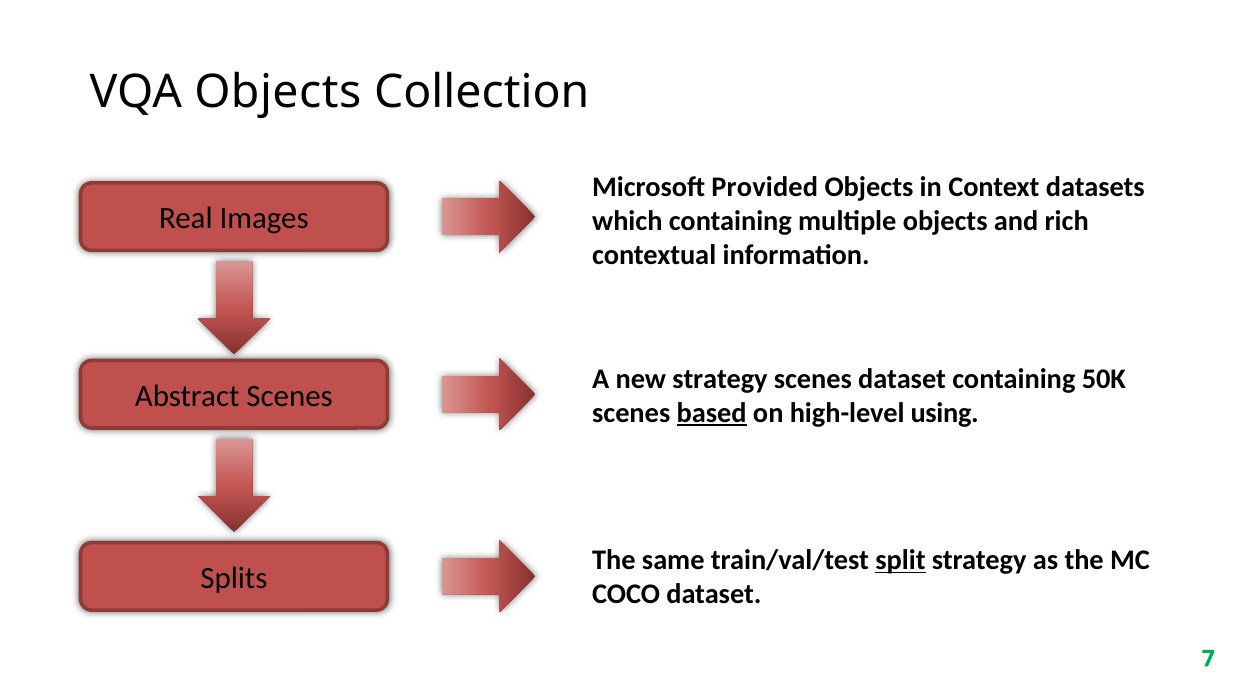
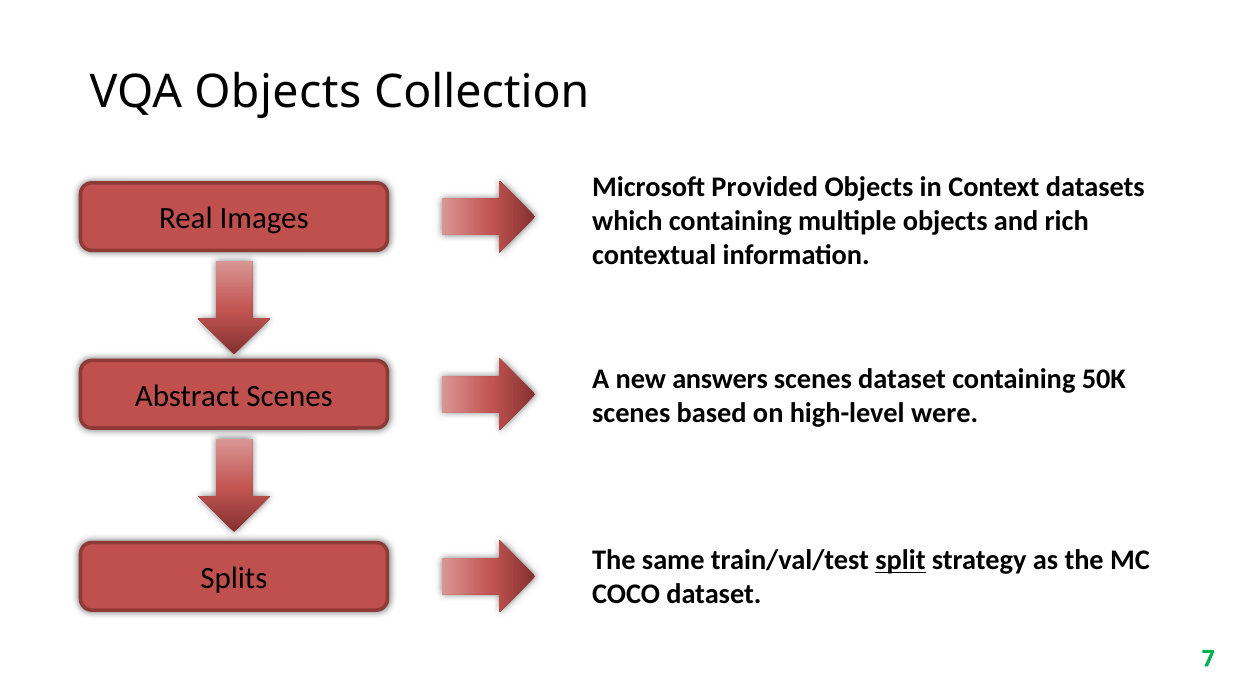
new strategy: strategy -> answers
based underline: present -> none
using: using -> were
